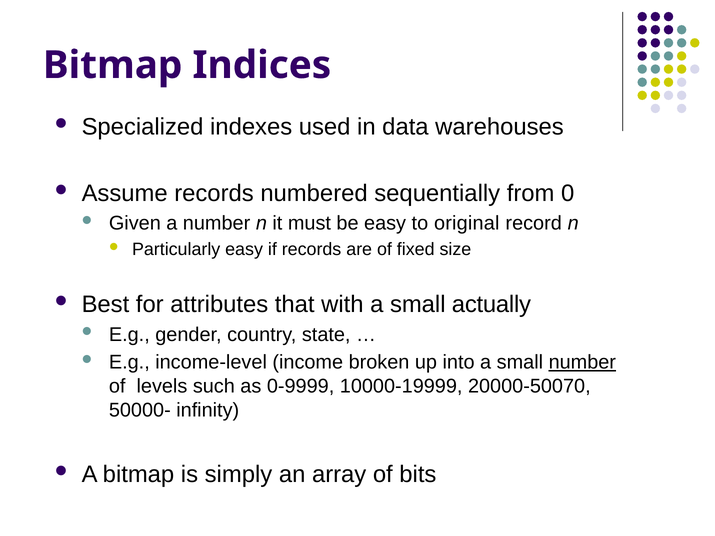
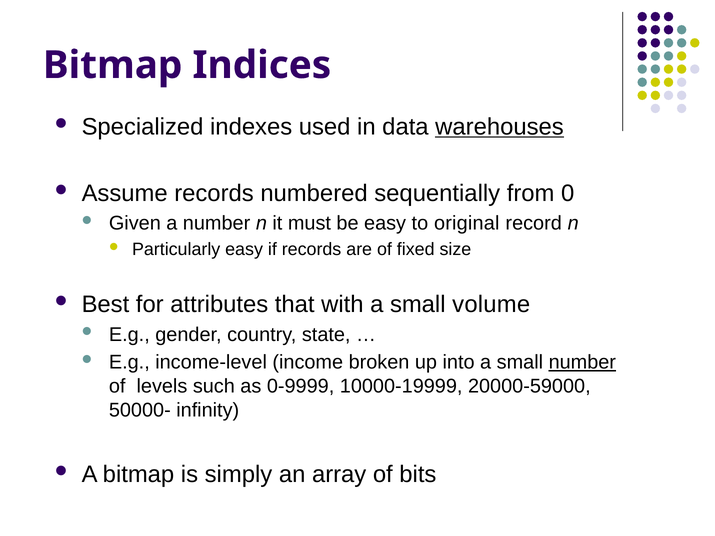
warehouses underline: none -> present
actually: actually -> volume
20000-50070: 20000-50070 -> 20000-59000
